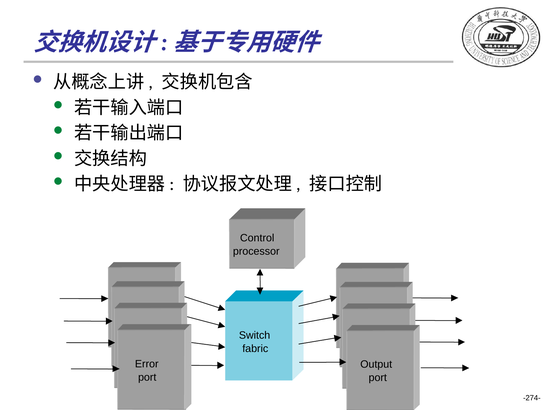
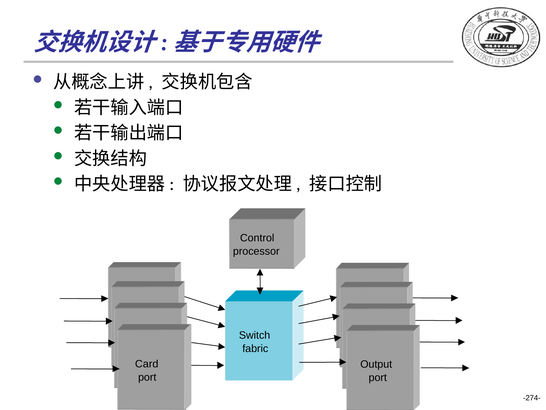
Error: Error -> Card
